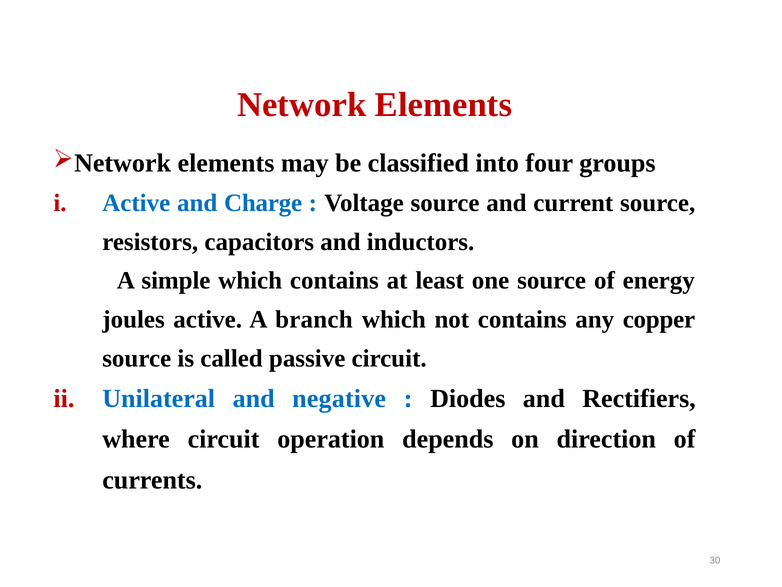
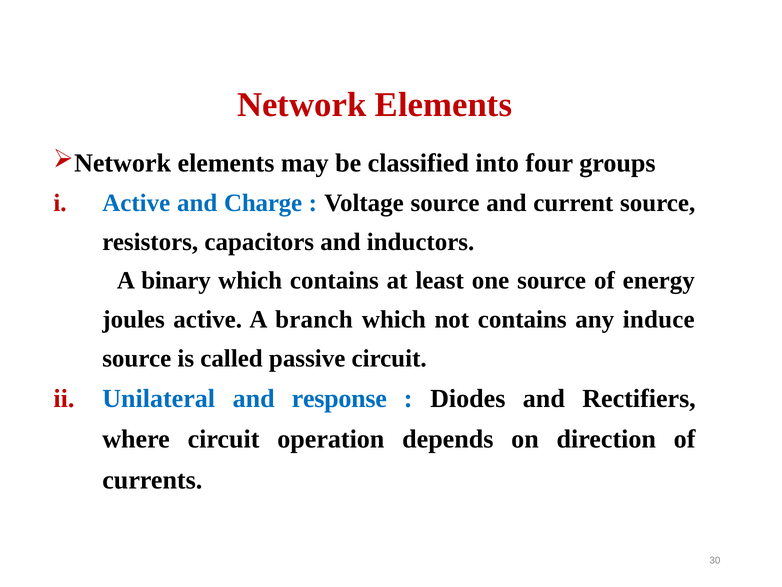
simple: simple -> binary
copper: copper -> induce
negative: negative -> response
